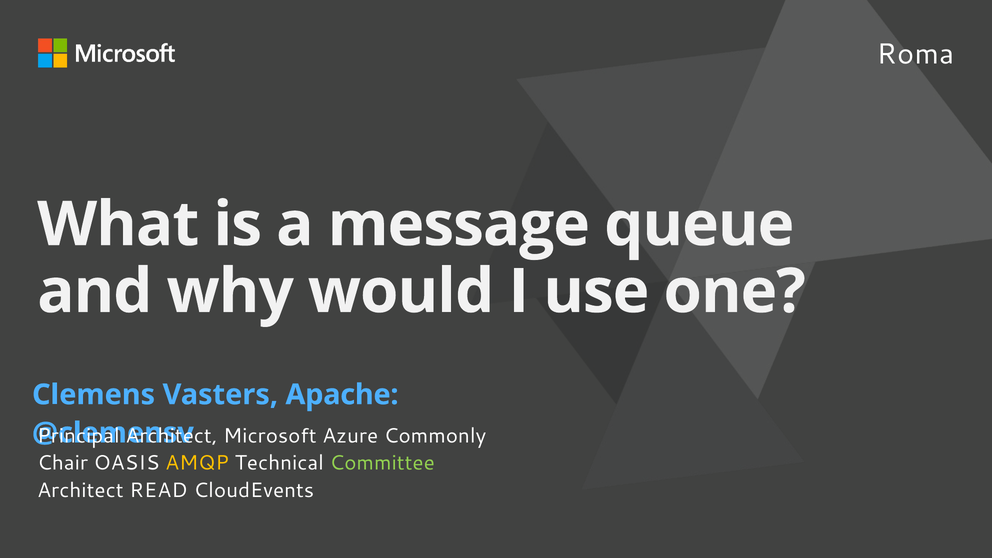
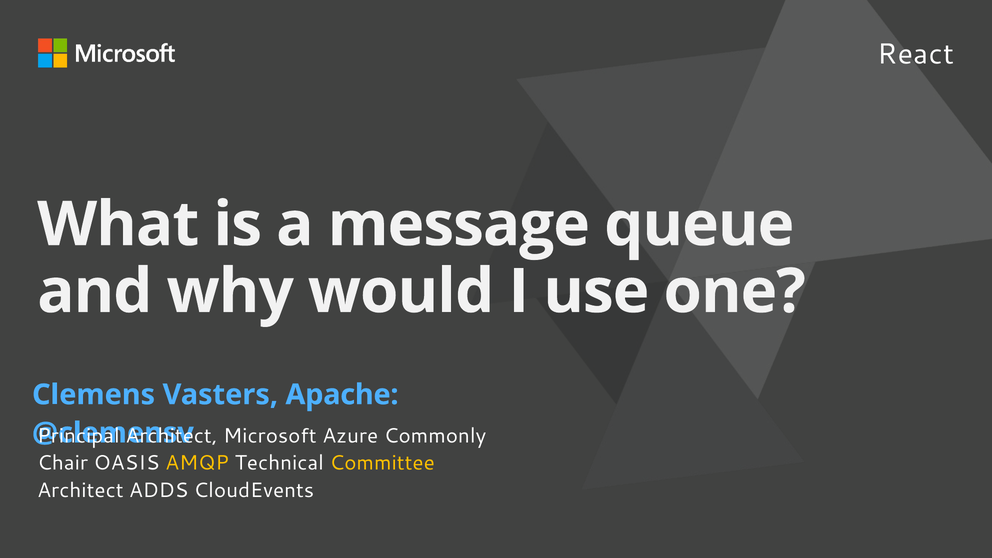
Roma: Roma -> React
Committee colour: light green -> yellow
READ: READ -> ADDS
